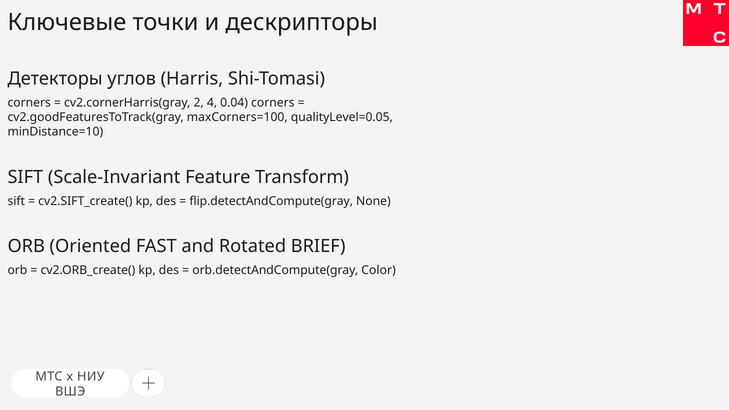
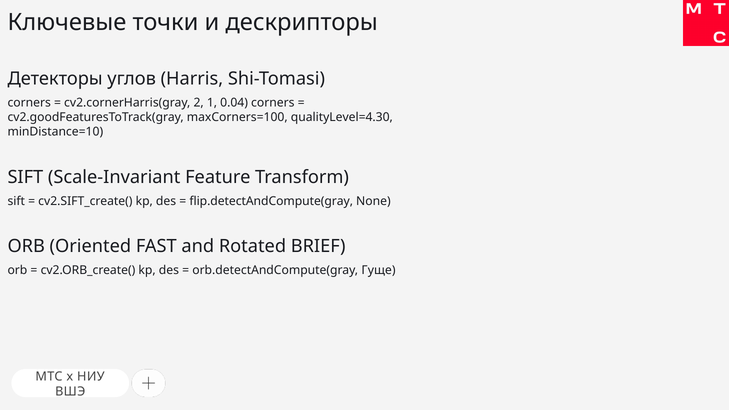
4: 4 -> 1
qualityLevel=0.05: qualityLevel=0.05 -> qualityLevel=4.30
Color: Color -> Гуще
